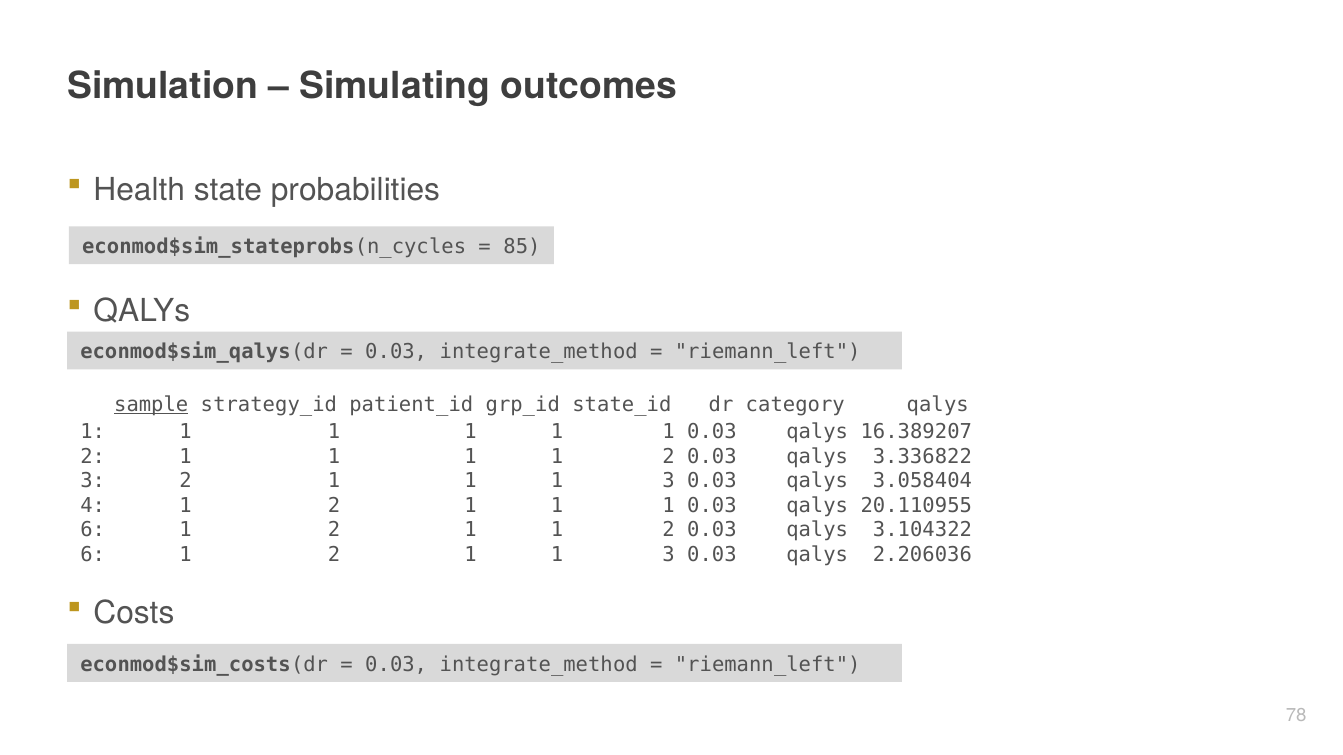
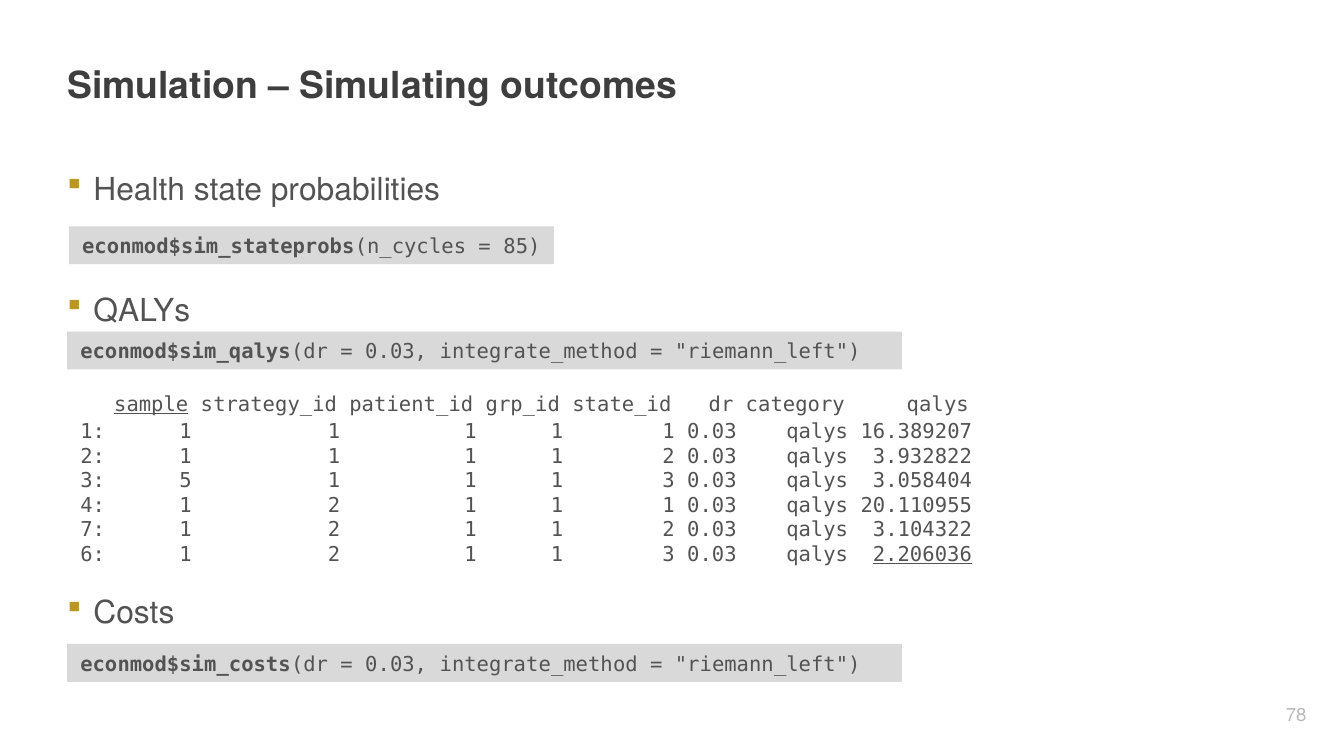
3.336822: 3.336822 -> 3.932822
3 2: 2 -> 5
6 at (93, 531): 6 -> 7
2.206036 underline: none -> present
